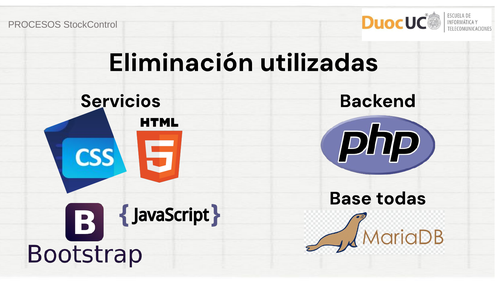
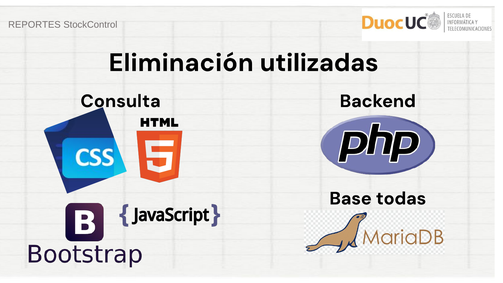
PROCESOS: PROCESOS -> REPORTES
Servicios: Servicios -> Consulta
